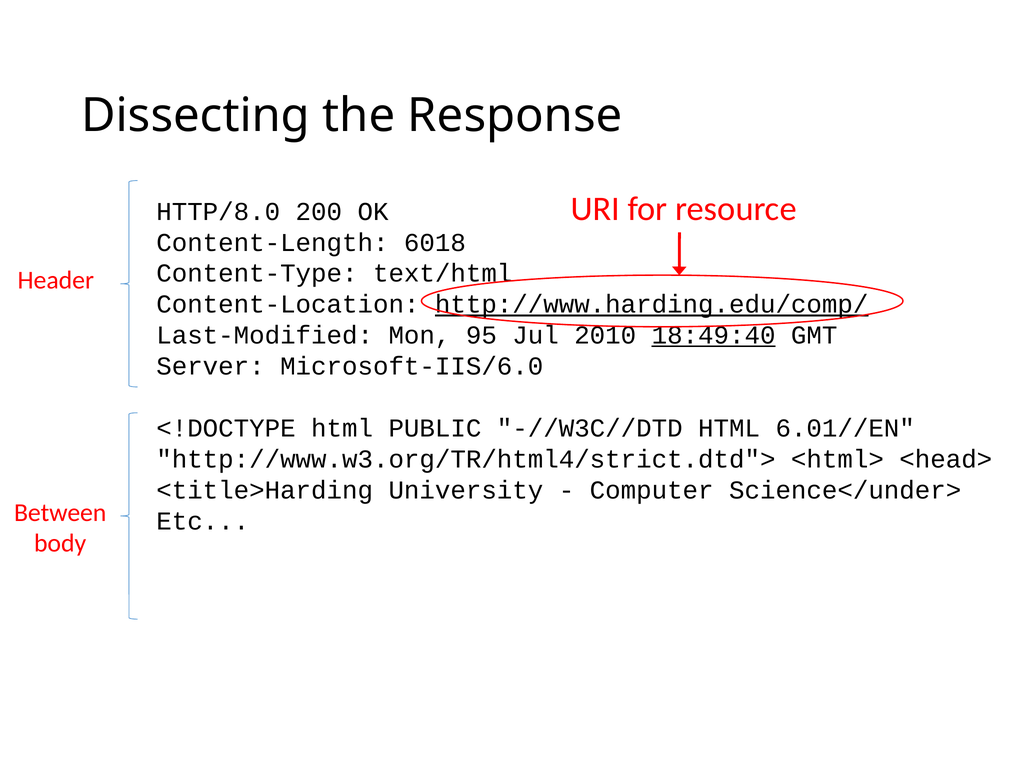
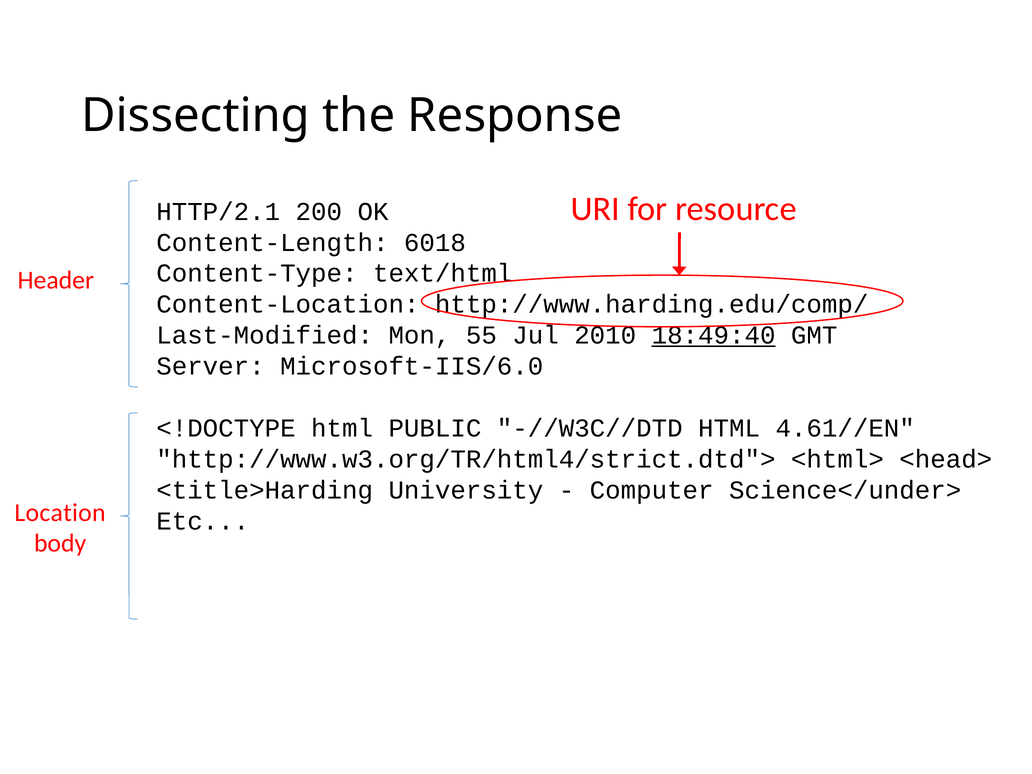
HTTP/8.0: HTTP/8.0 -> HTTP/2.1
http://www.harding.edu/comp/ underline: present -> none
95: 95 -> 55
6.01//EN: 6.01//EN -> 4.61//EN
Between: Between -> Location
